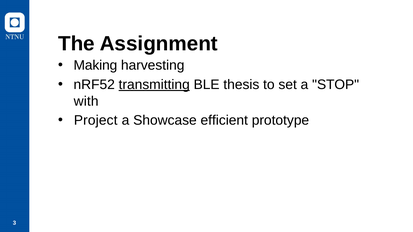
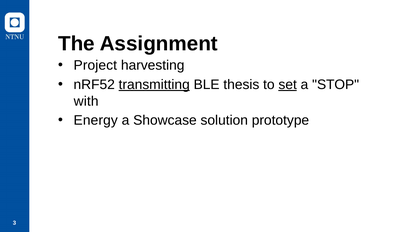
Making: Making -> Project
set underline: none -> present
Project: Project -> Energy
efficient: efficient -> solution
